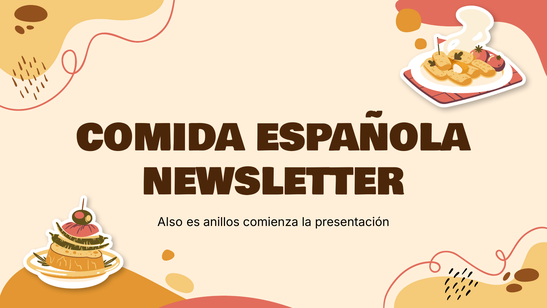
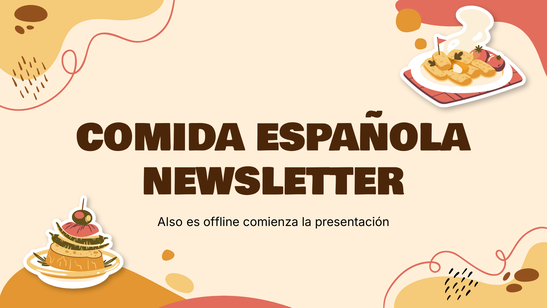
anillos: anillos -> offline
